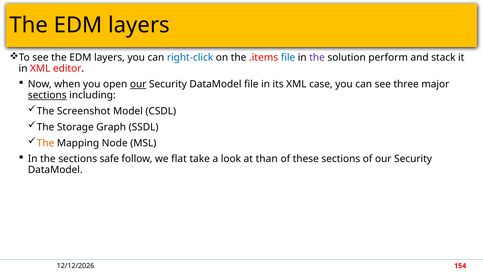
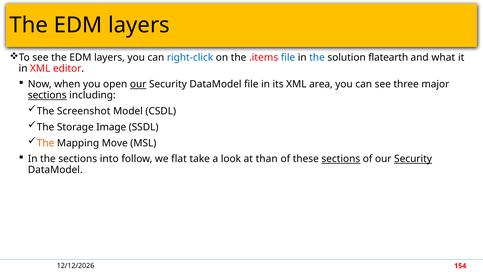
the at (317, 57) colour: purple -> blue
perform: perform -> flatearth
stack: stack -> what
case: case -> area
Graph: Graph -> Image
Node: Node -> Move
safe: safe -> into
sections at (341, 159) underline: none -> present
Security at (413, 159) underline: none -> present
